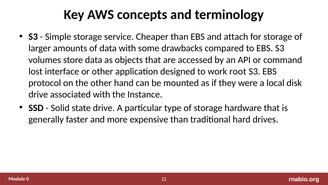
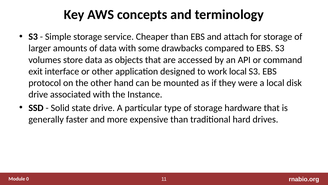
lost: lost -> exit
work root: root -> local
